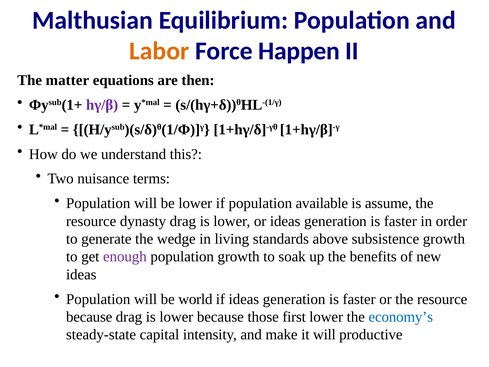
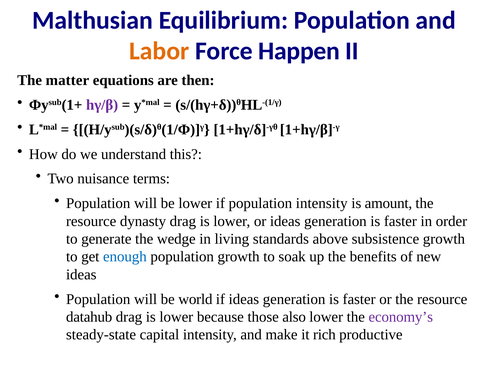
population available: available -> intensity
assume: assume -> amount
enough colour: purple -> blue
because at (89, 317): because -> datahub
first: first -> also
economy’s colour: blue -> purple
it will: will -> rich
